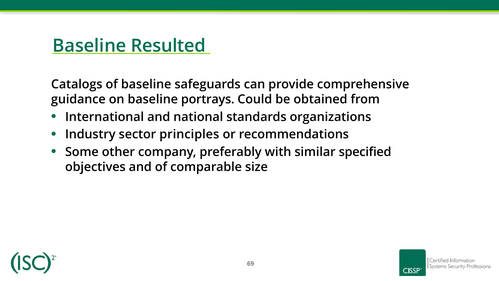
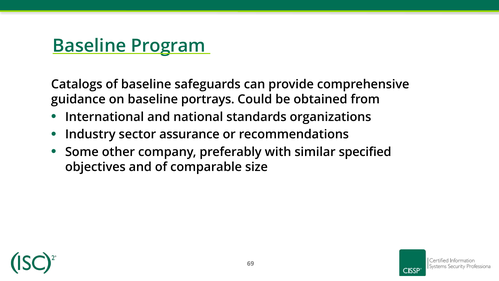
Resulted: Resulted -> Program
principles: principles -> assurance
